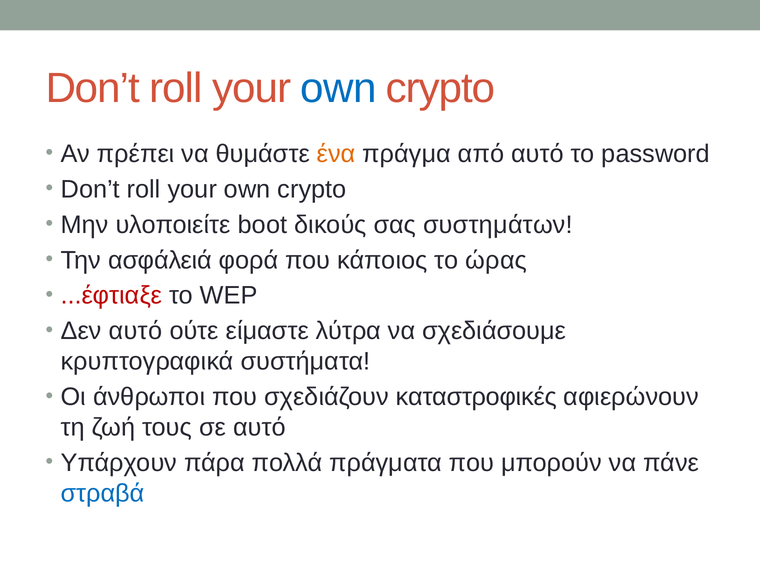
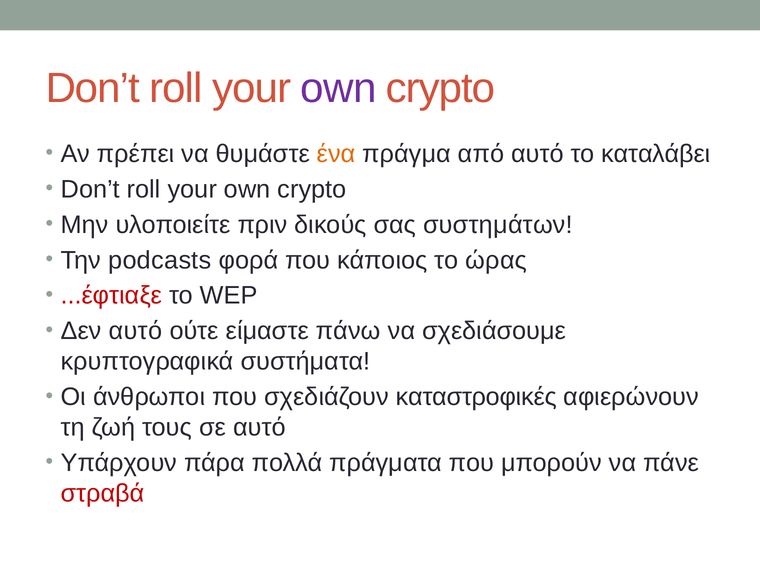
own at (339, 88) colour: blue -> purple
password: password -> καταλάβει
boot: boot -> πριν
ασφάλειά: ασφάλειά -> podcasts
λύτρα: λύτρα -> πάνω
στραβά colour: blue -> red
